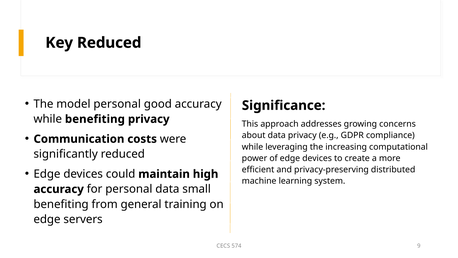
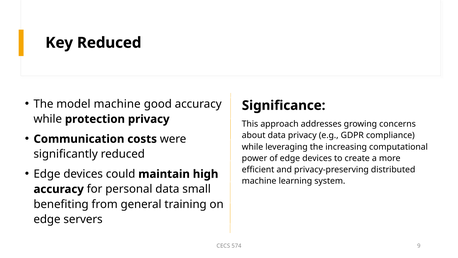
model personal: personal -> machine
while benefiting: benefiting -> protection
